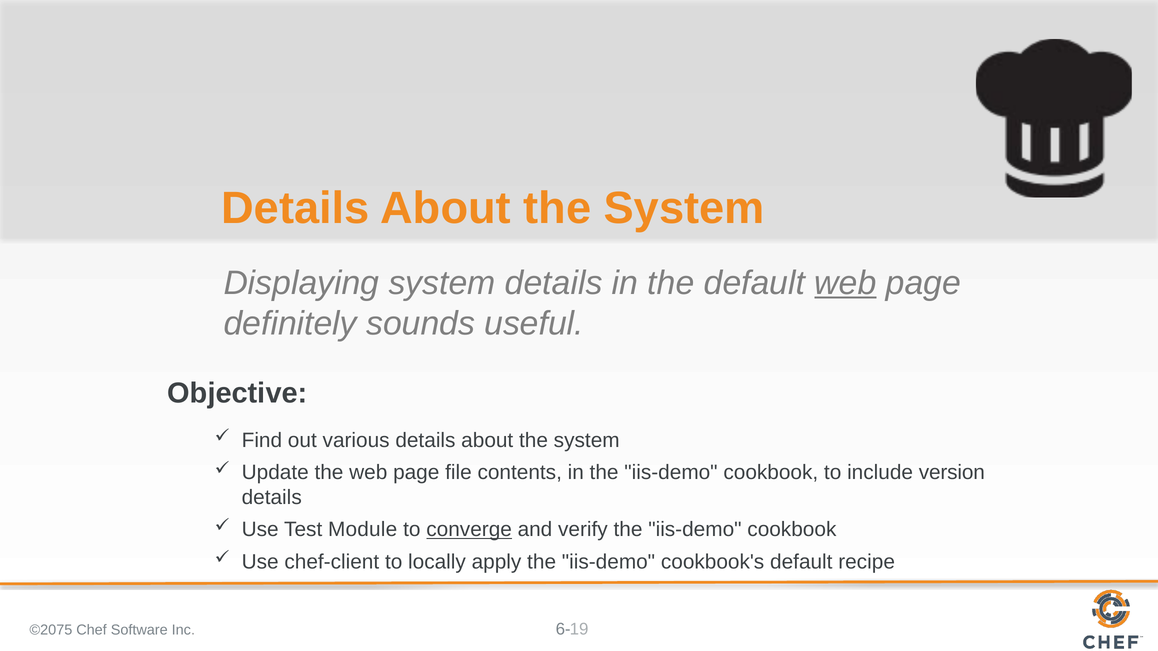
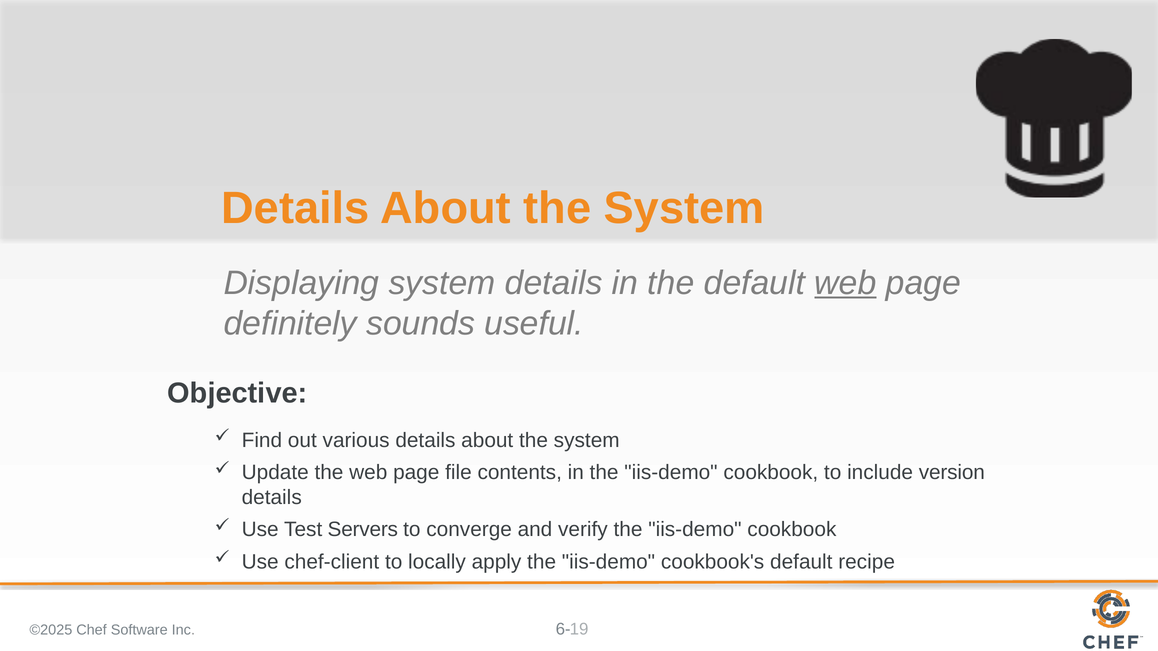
Module: Module -> Servers
converge underline: present -> none
©2075: ©2075 -> ©2025
